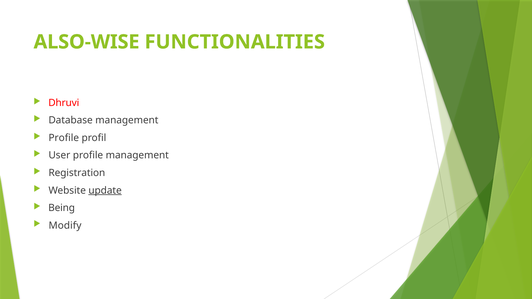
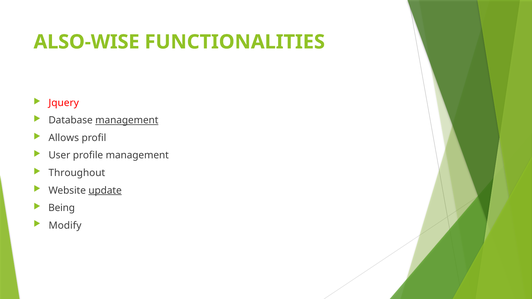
Dhruvi: Dhruvi -> Jquery
management at (127, 120) underline: none -> present
Profile at (64, 138): Profile -> Allows
Registration: Registration -> Throughout
